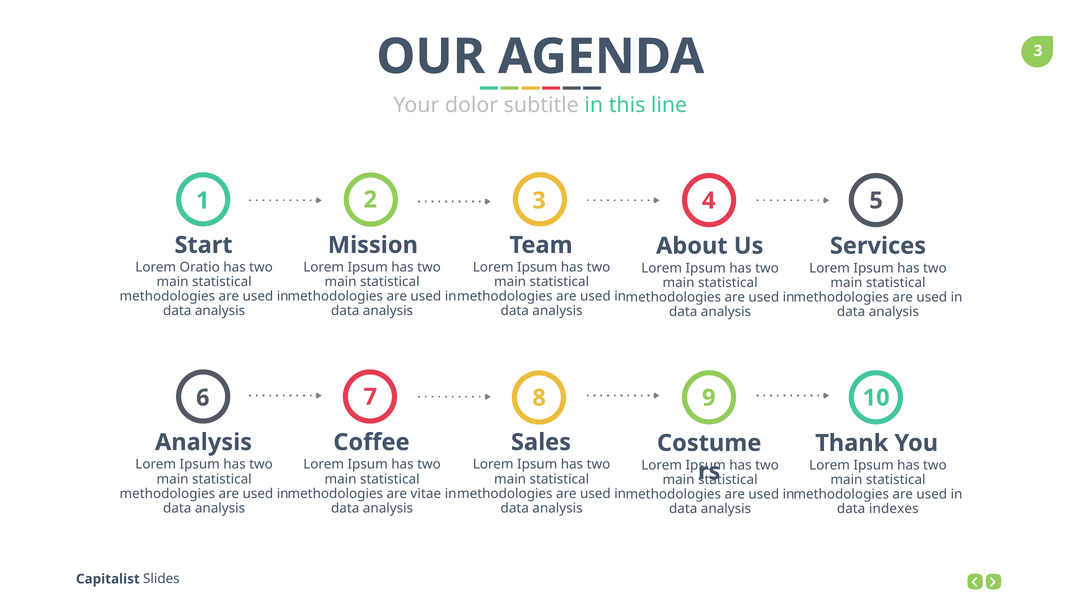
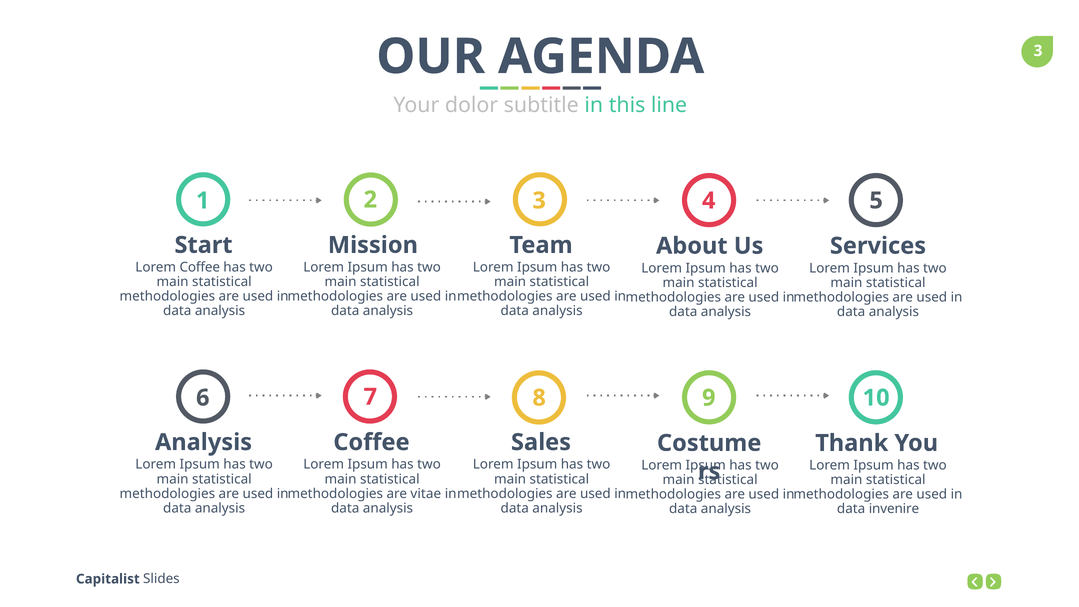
Lorem Oratio: Oratio -> Coffee
indexes: indexes -> invenire
